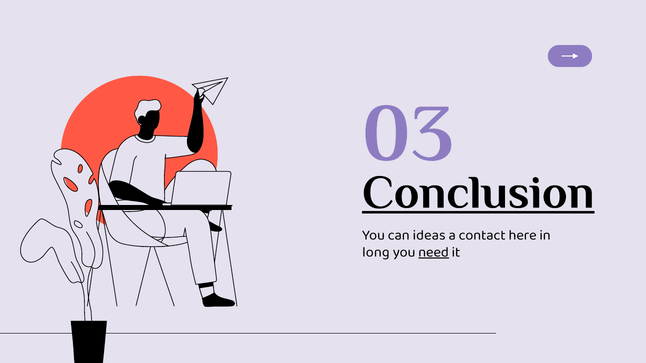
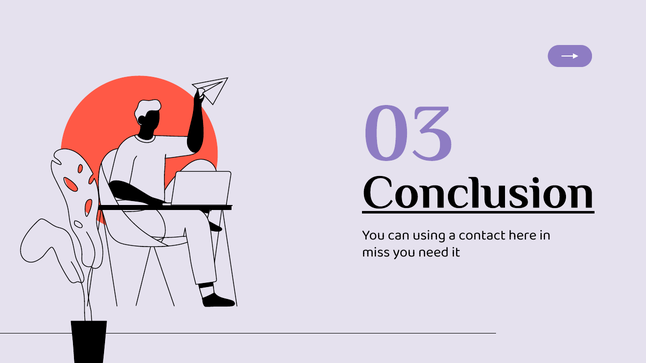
ideas: ideas -> using
long: long -> miss
need underline: present -> none
